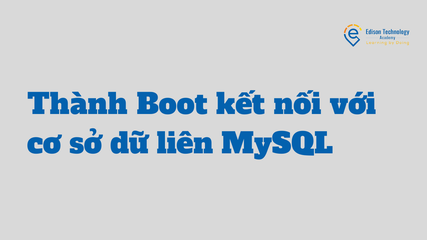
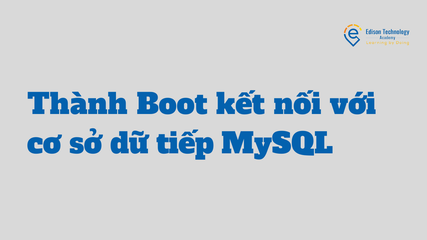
liên: liên -> tiếp
